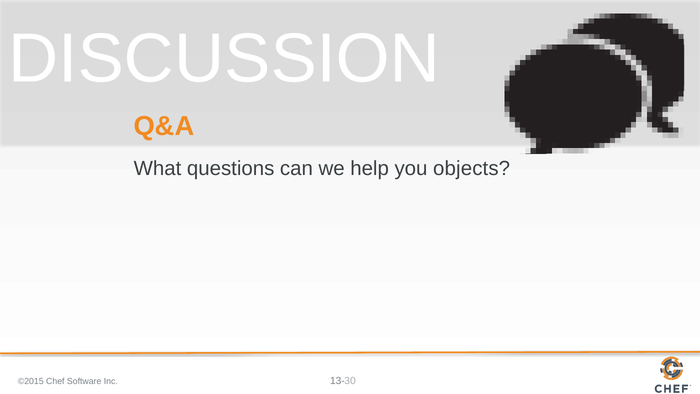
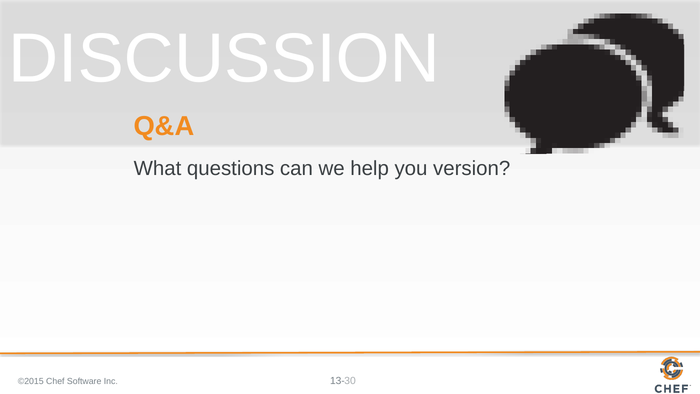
objects: objects -> version
